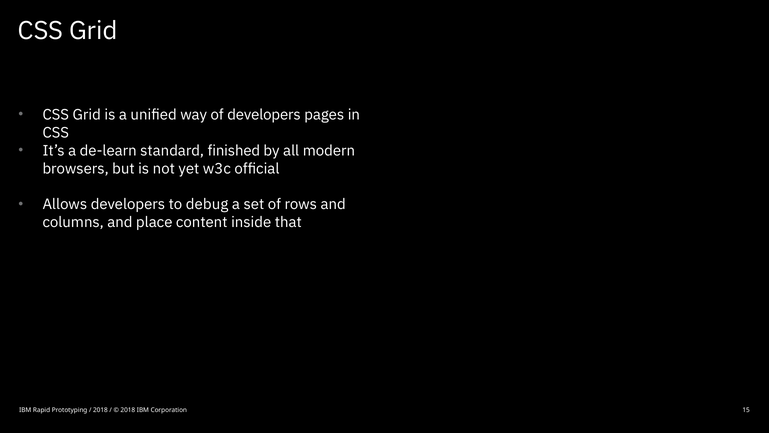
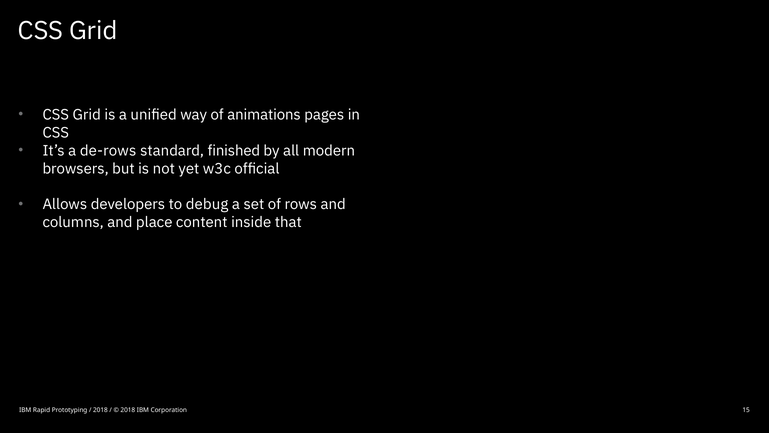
of developers: developers -> animations
de-learn: de-learn -> de-rows
